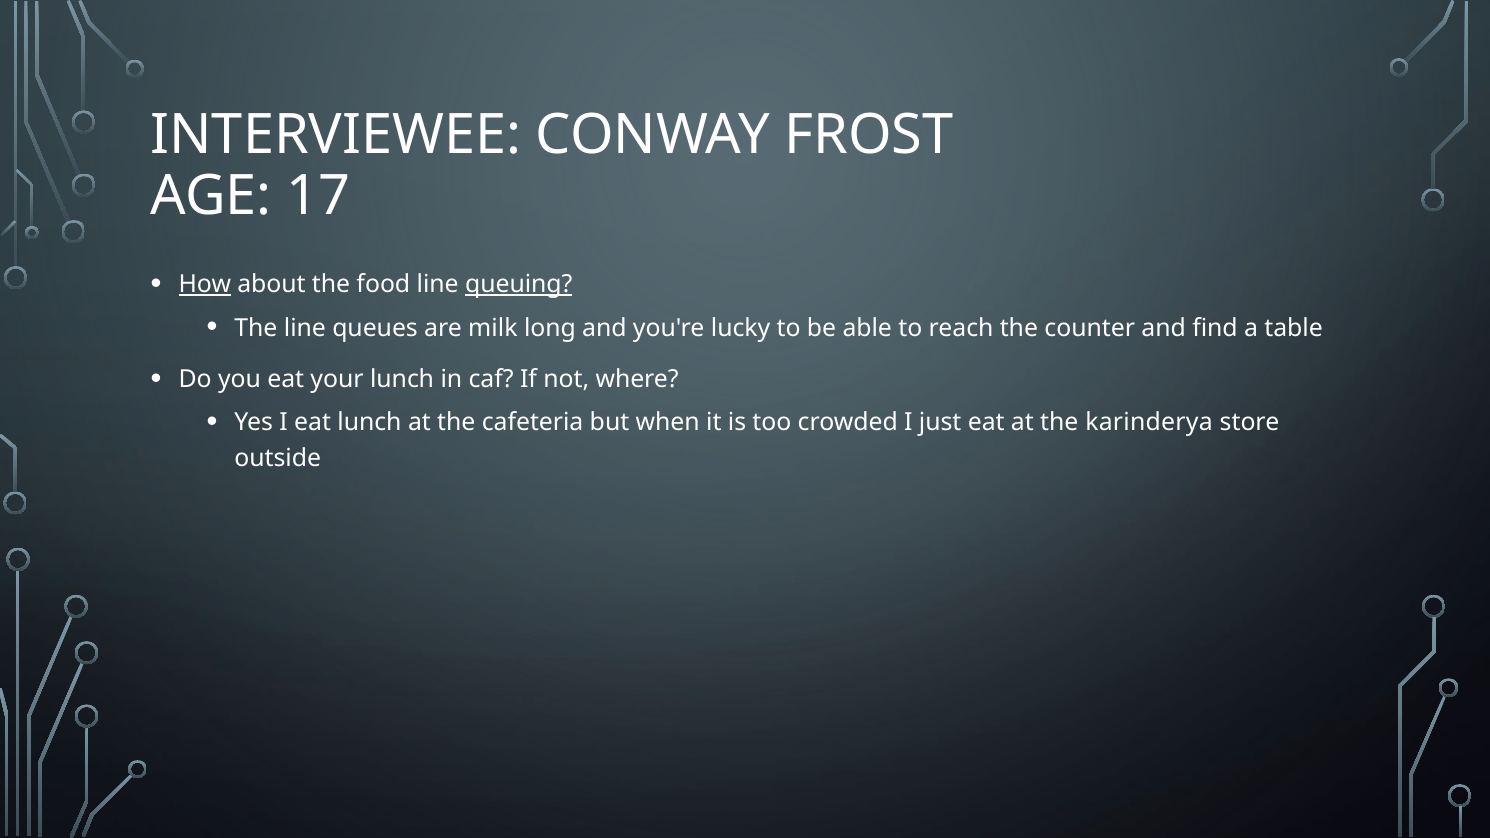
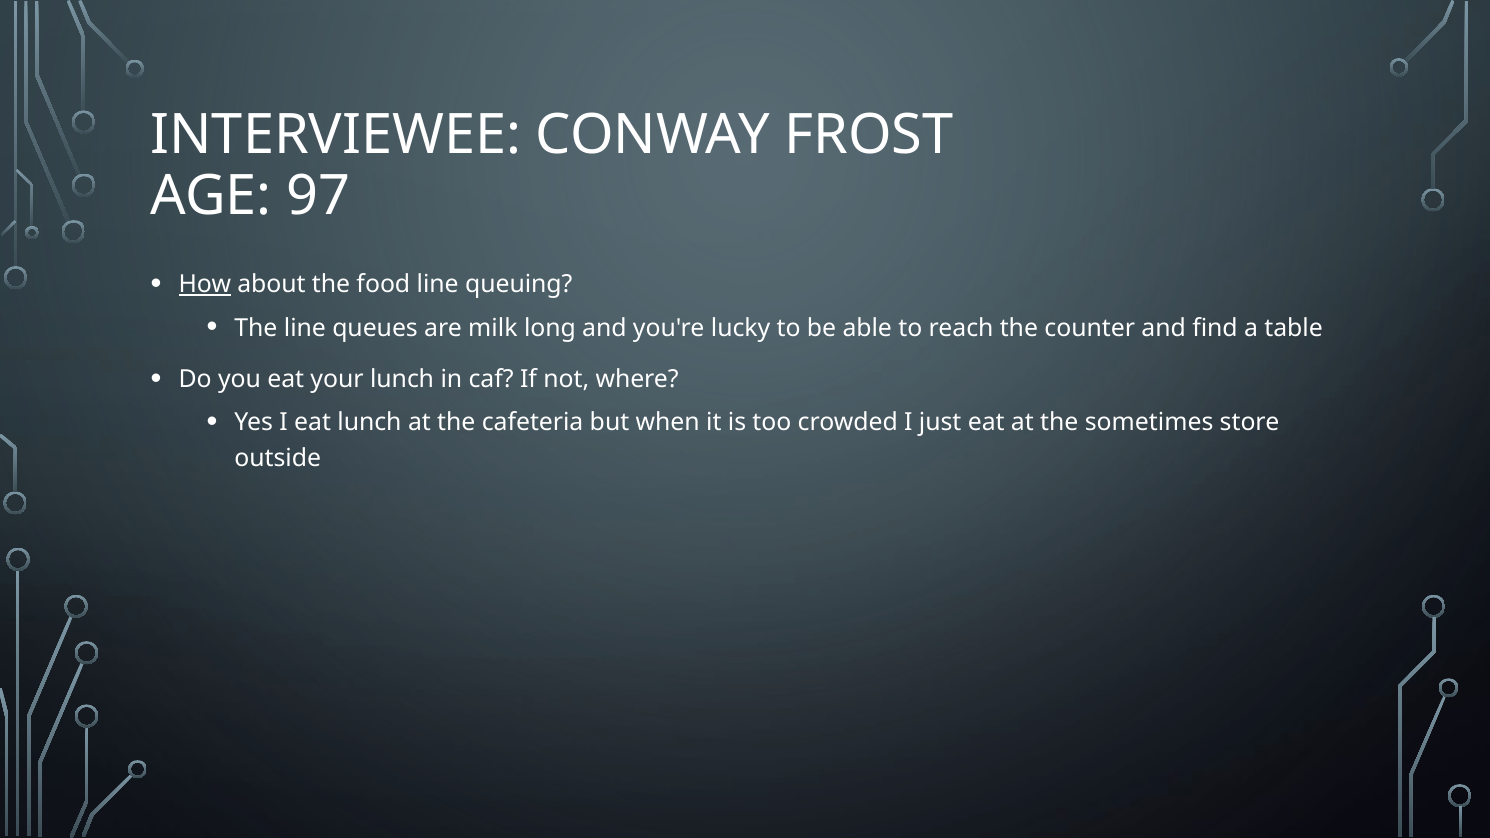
17: 17 -> 97
queuing underline: present -> none
karinderya: karinderya -> sometimes
